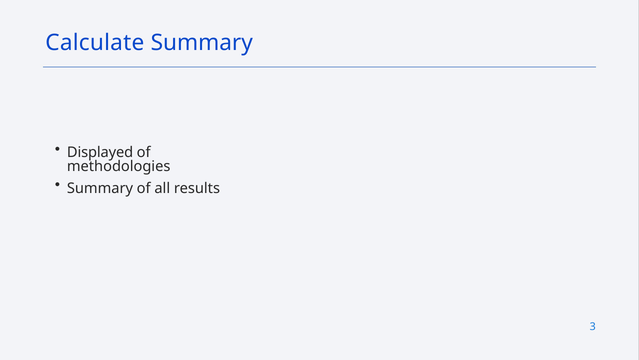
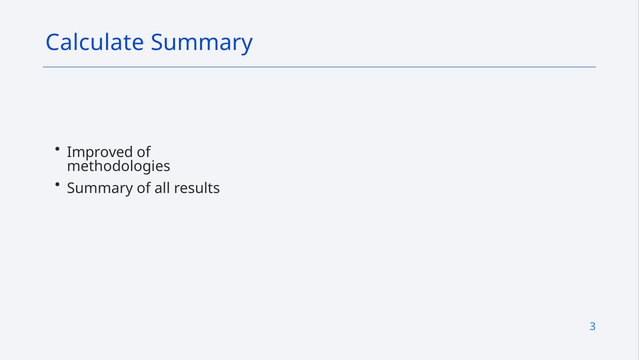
Displayed: Displayed -> Improved
